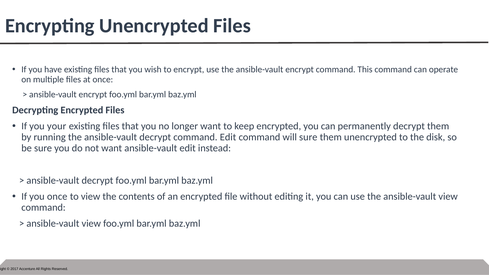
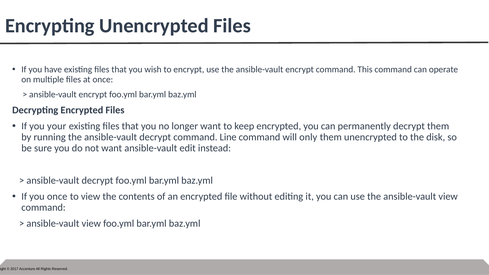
command Edit: Edit -> Line
will sure: sure -> only
